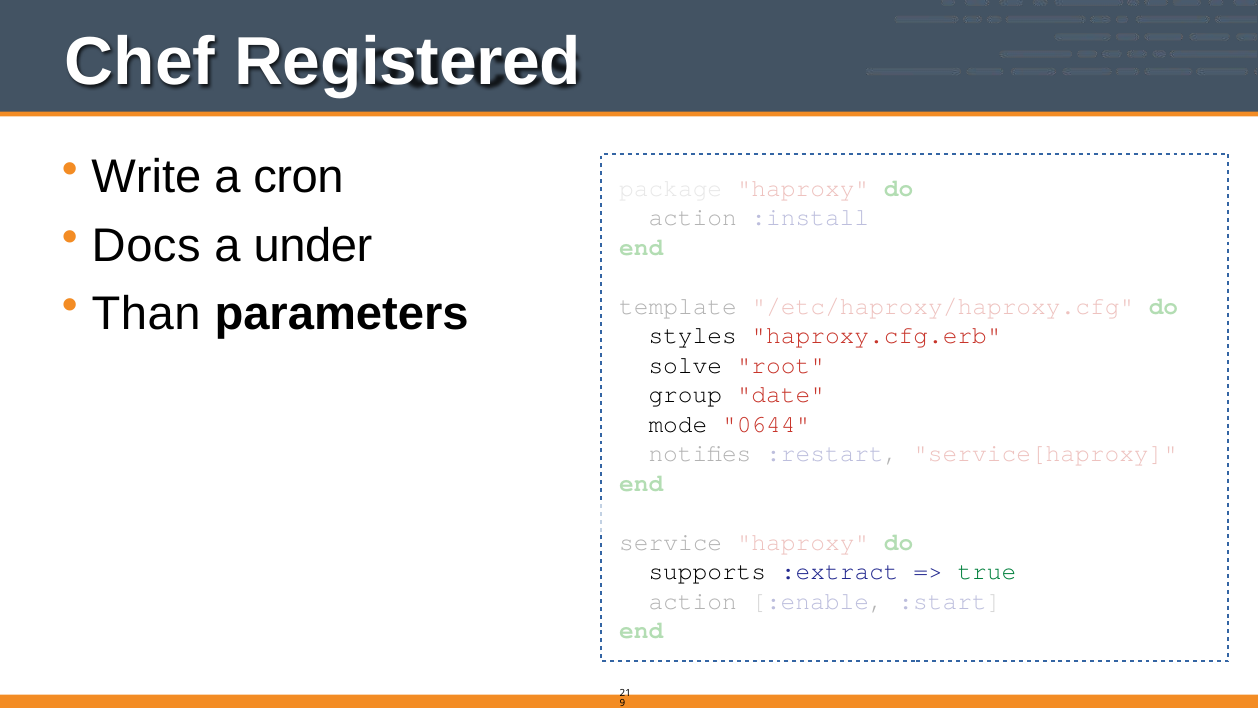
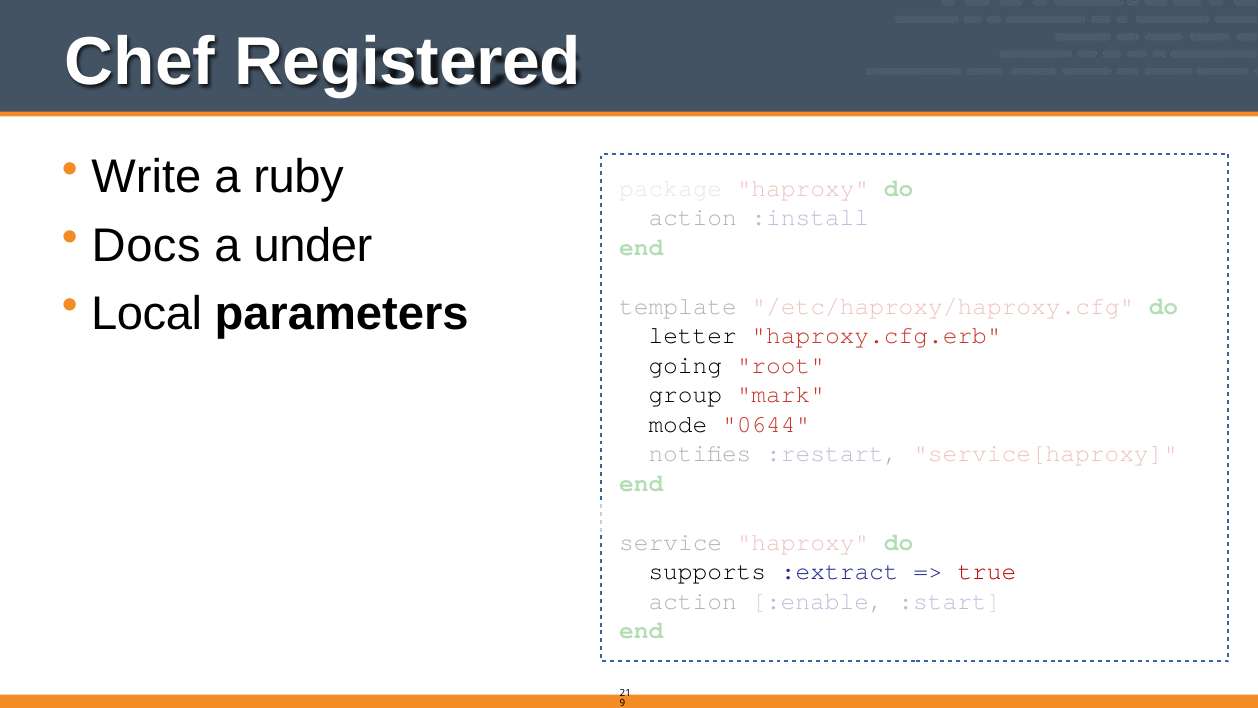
cron: cron -> ruby
Than: Than -> Local
styles: styles -> letter
solve: solve -> going
date: date -> mark
true colour: green -> red
